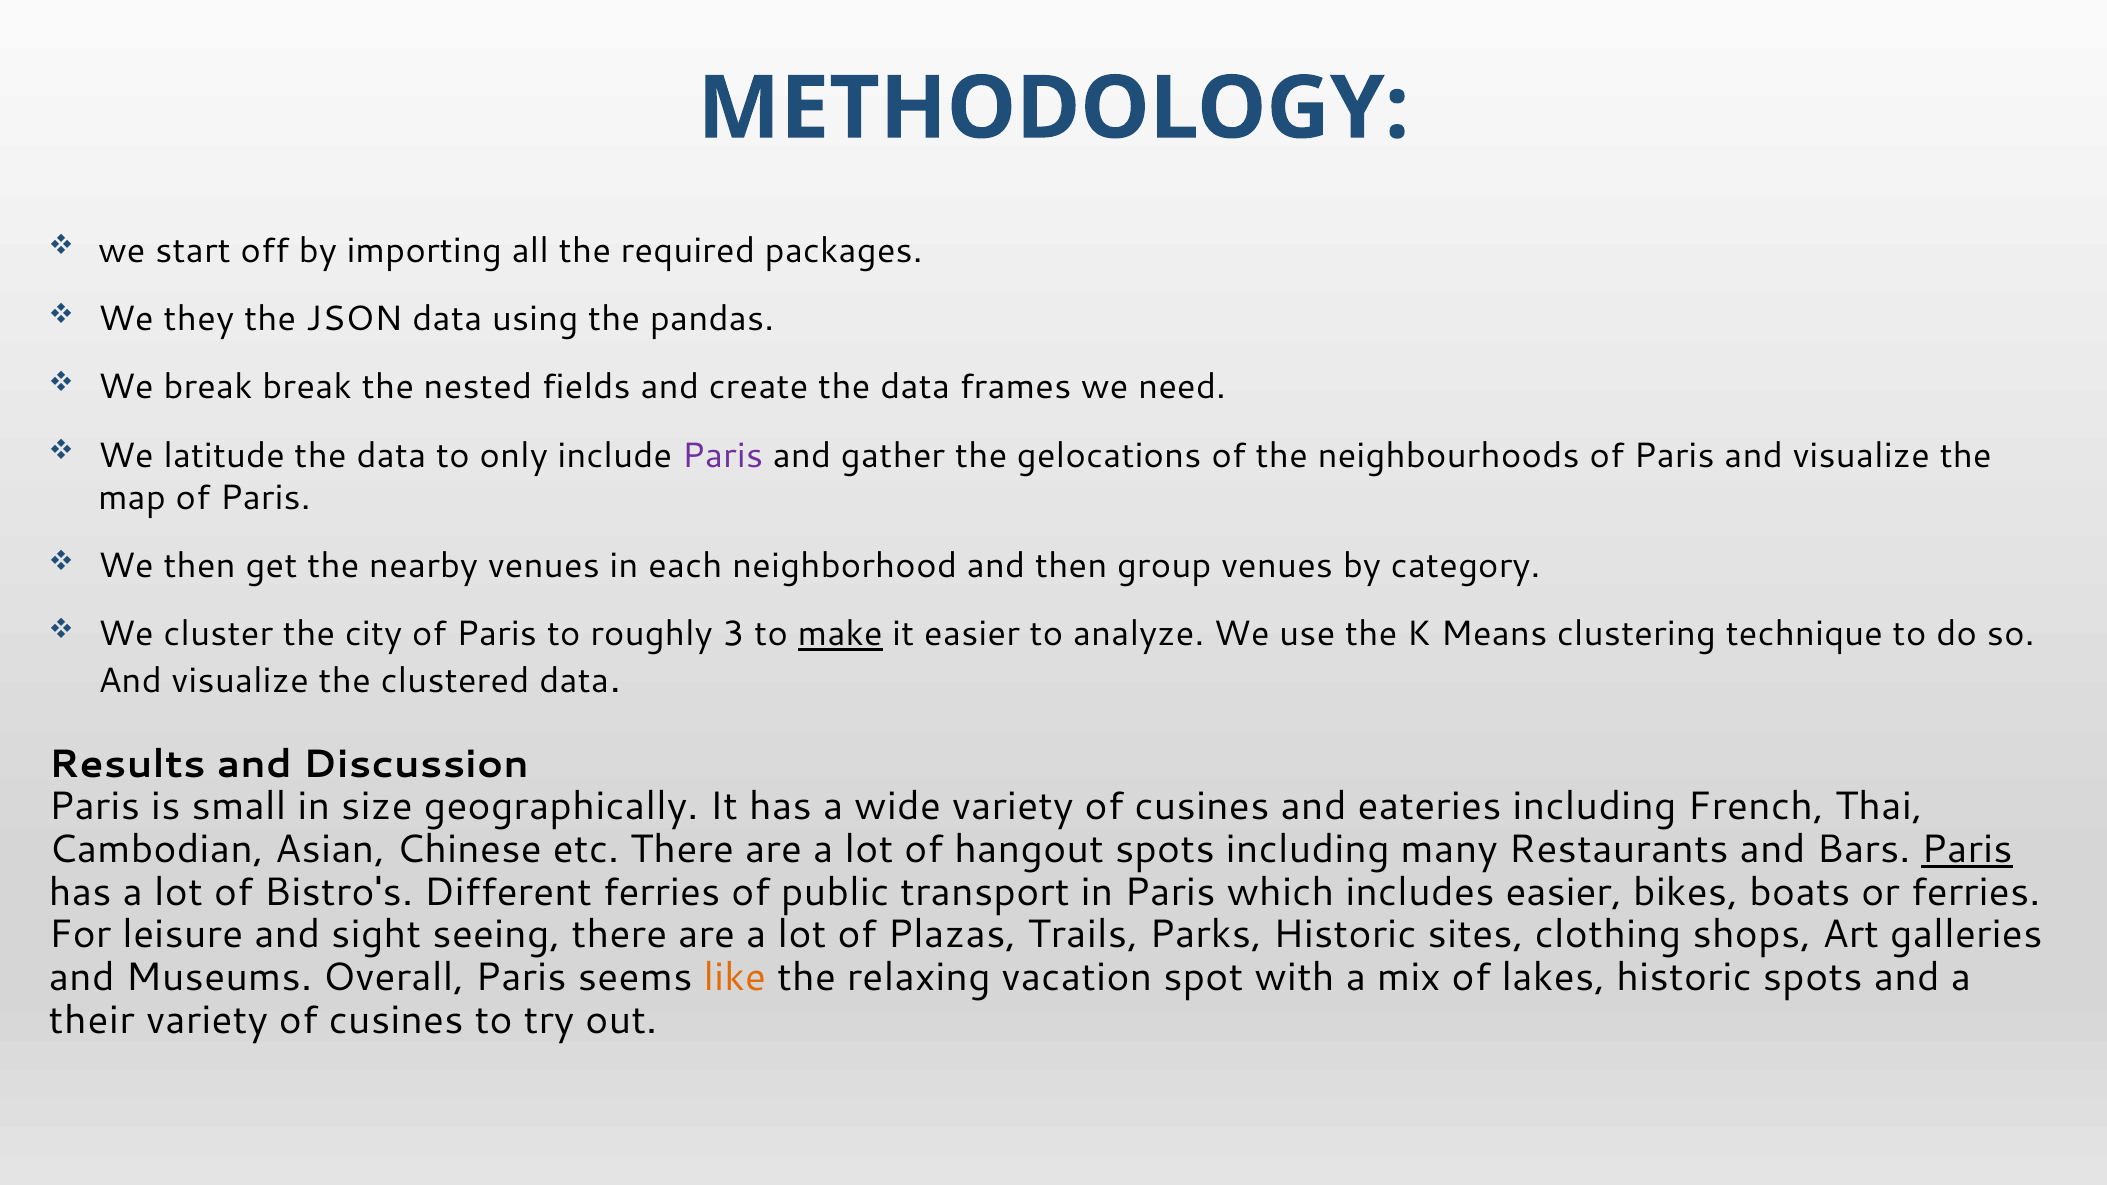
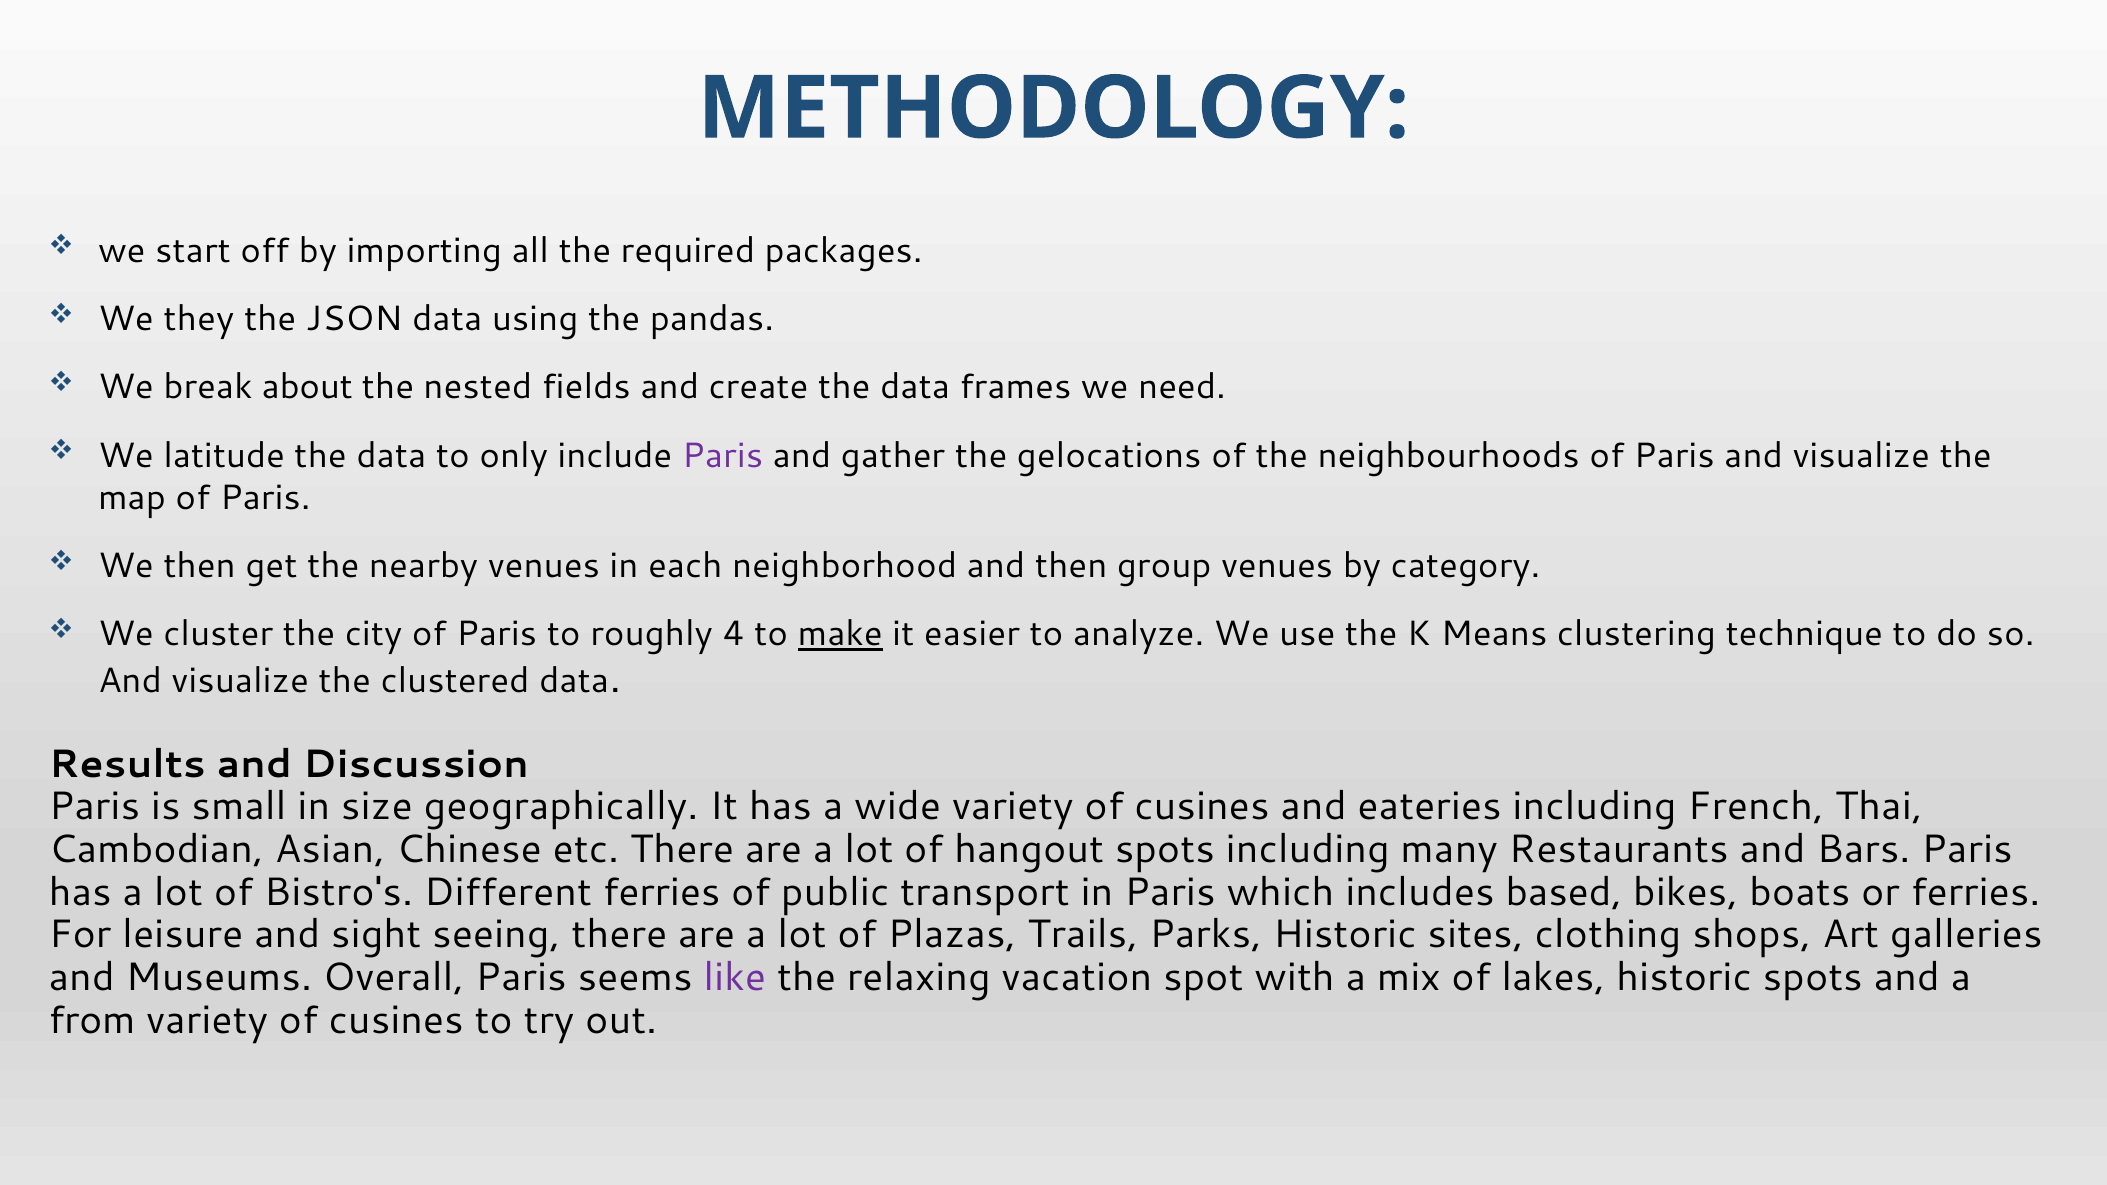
break break: break -> about
3: 3 -> 4
Paris at (1967, 850) underline: present -> none
includes easier: easier -> based
like colour: orange -> purple
their: their -> from
